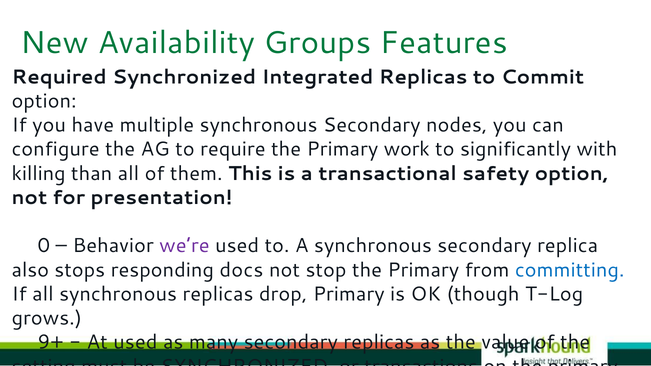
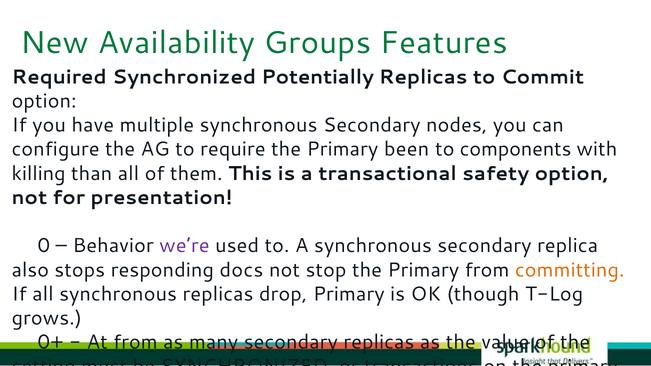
Integrated: Integrated -> Potentially
work: work -> been
significantly: significantly -> components
committing colour: blue -> orange
9+: 9+ -> 0+
At used: used -> from
